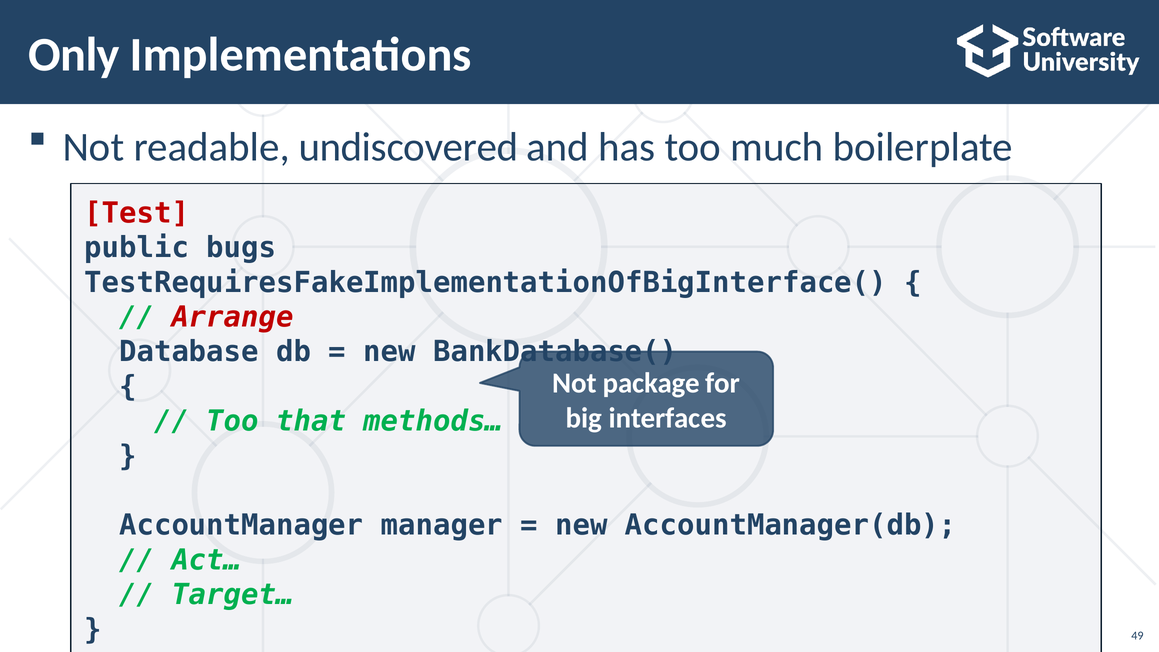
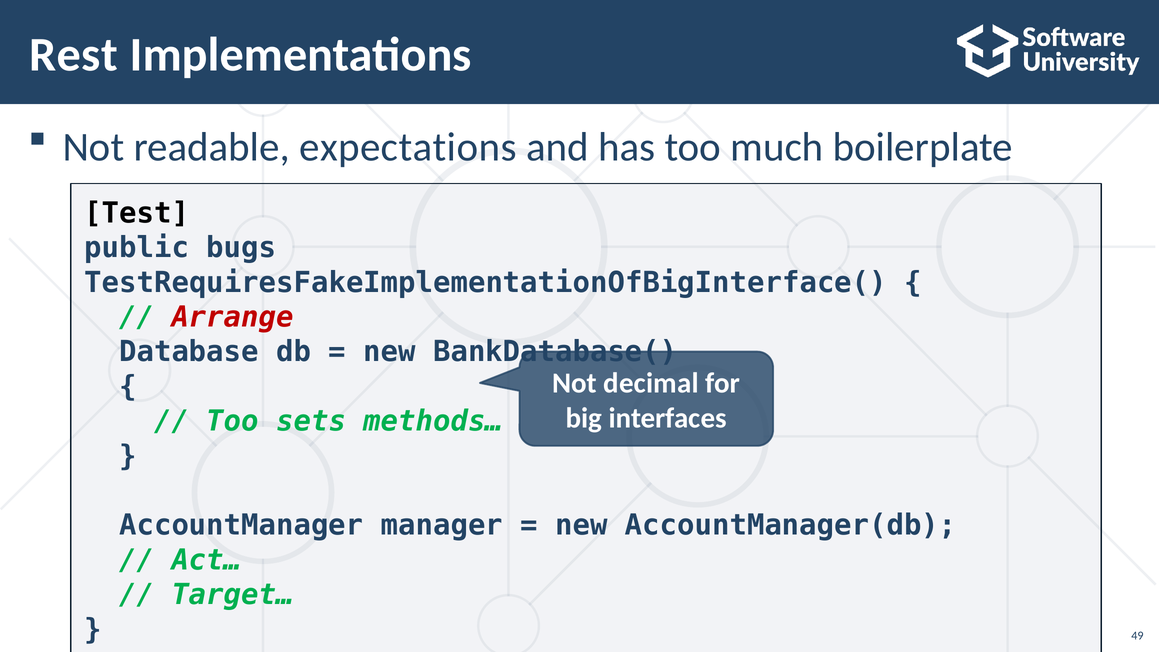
Only: Only -> Rest
undiscovered: undiscovered -> expectations
Test colour: red -> black
package: package -> decimal
that: that -> sets
